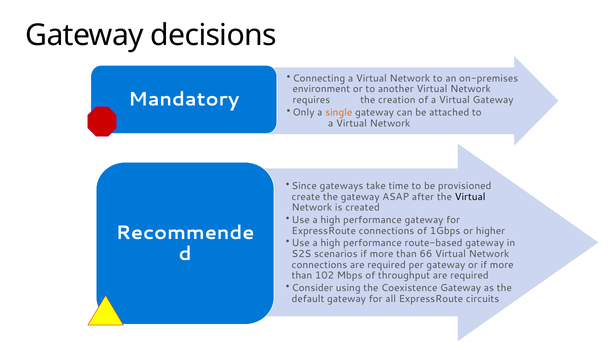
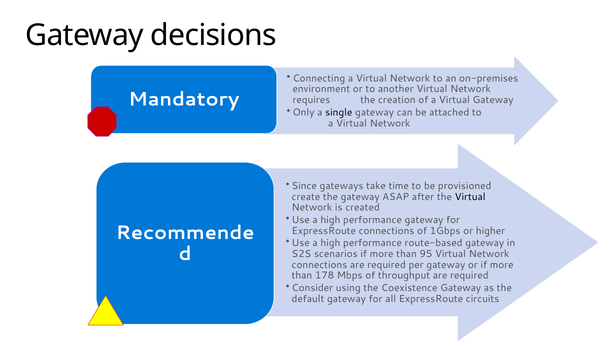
single colour: orange -> black
66: 66 -> 95
102: 102 -> 178
